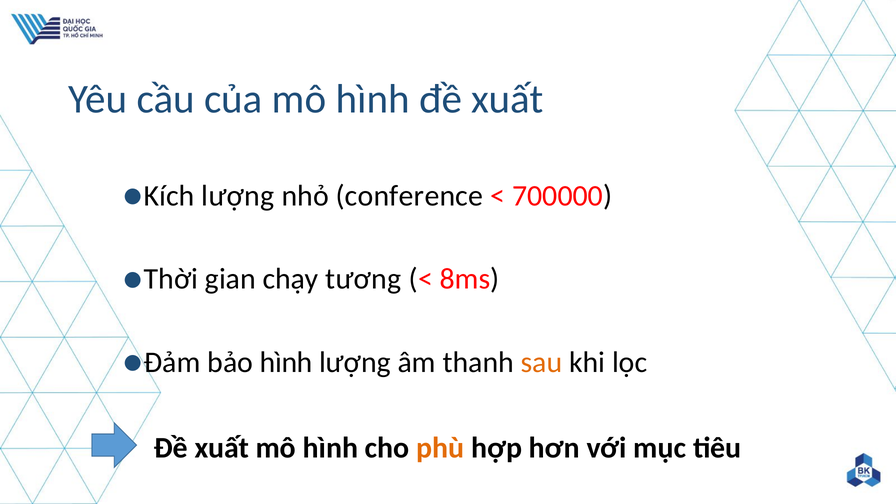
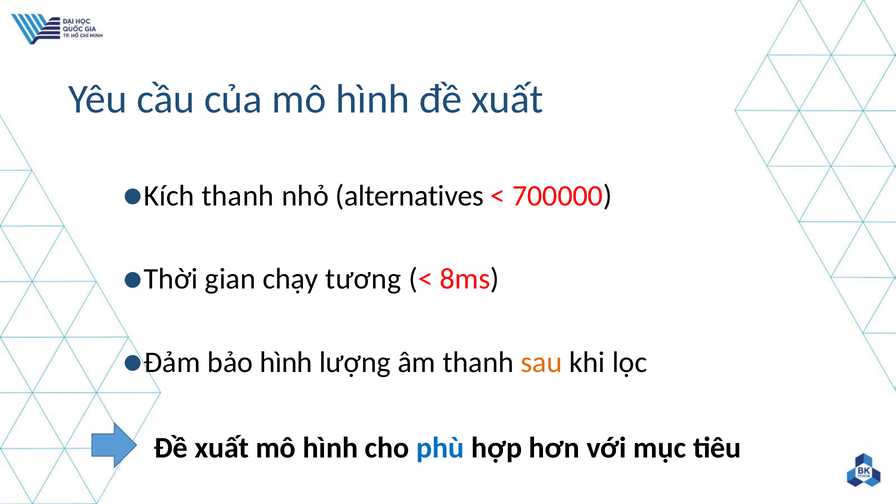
Kích lượng: lượng -> thanh
conference: conference -> alternatives
phù colour: orange -> blue
